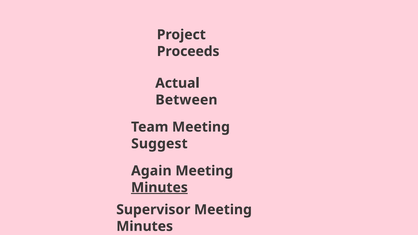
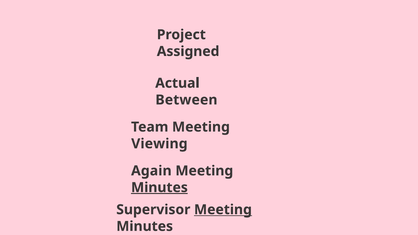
Proceeds: Proceeds -> Assigned
Suggest: Suggest -> Viewing
Meeting at (223, 210) underline: none -> present
